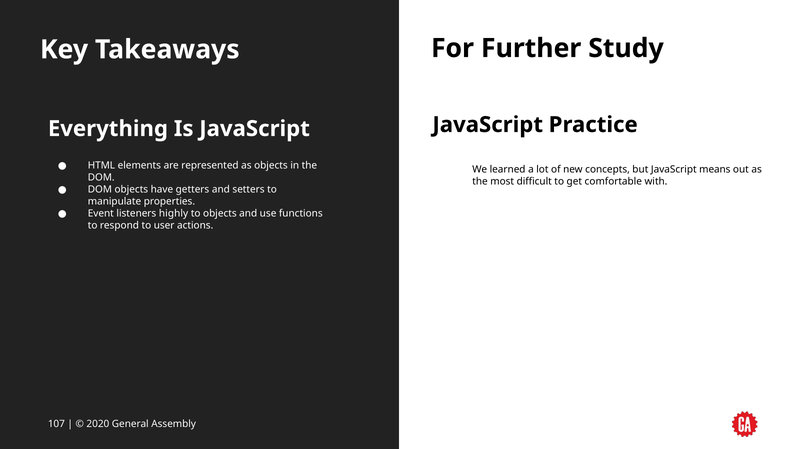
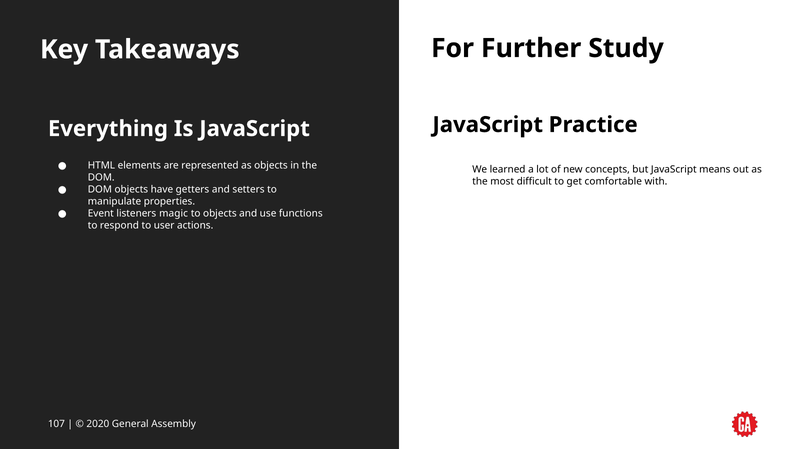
highly: highly -> magic
